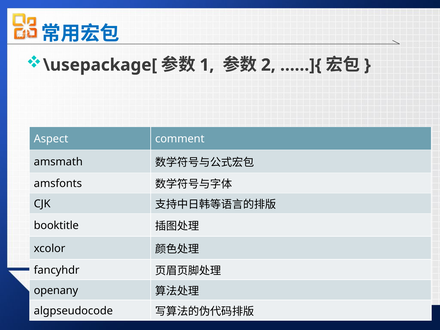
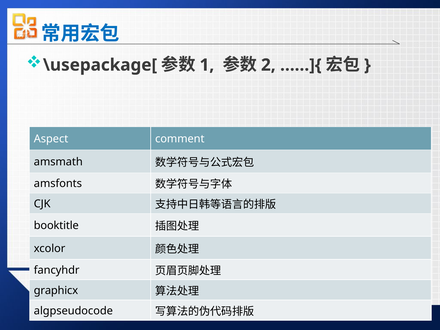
openany: openany -> graphicx
